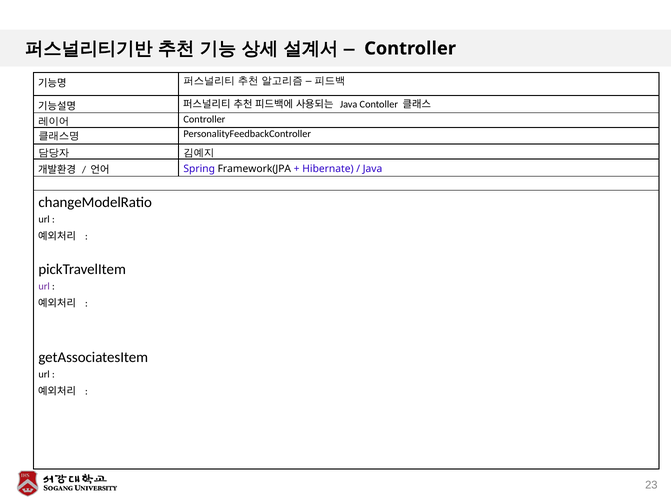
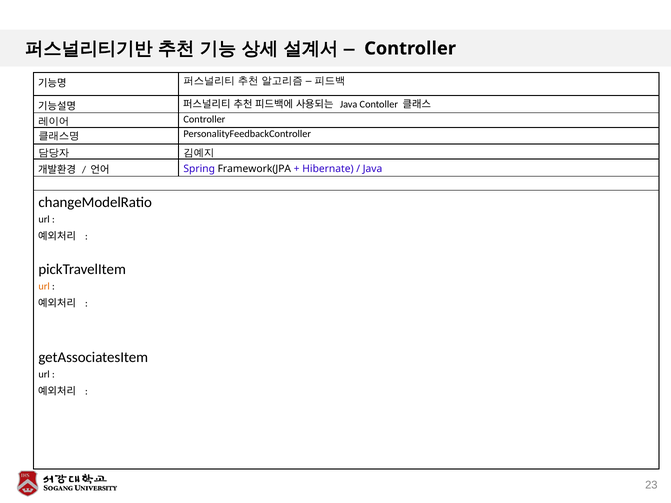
url at (44, 287) colour: purple -> orange
